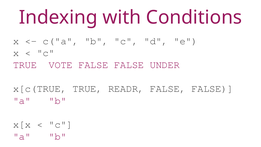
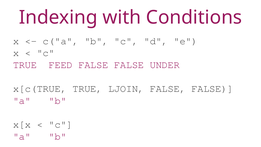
VOTE: VOTE -> FEED
READR: READR -> LJOIN
